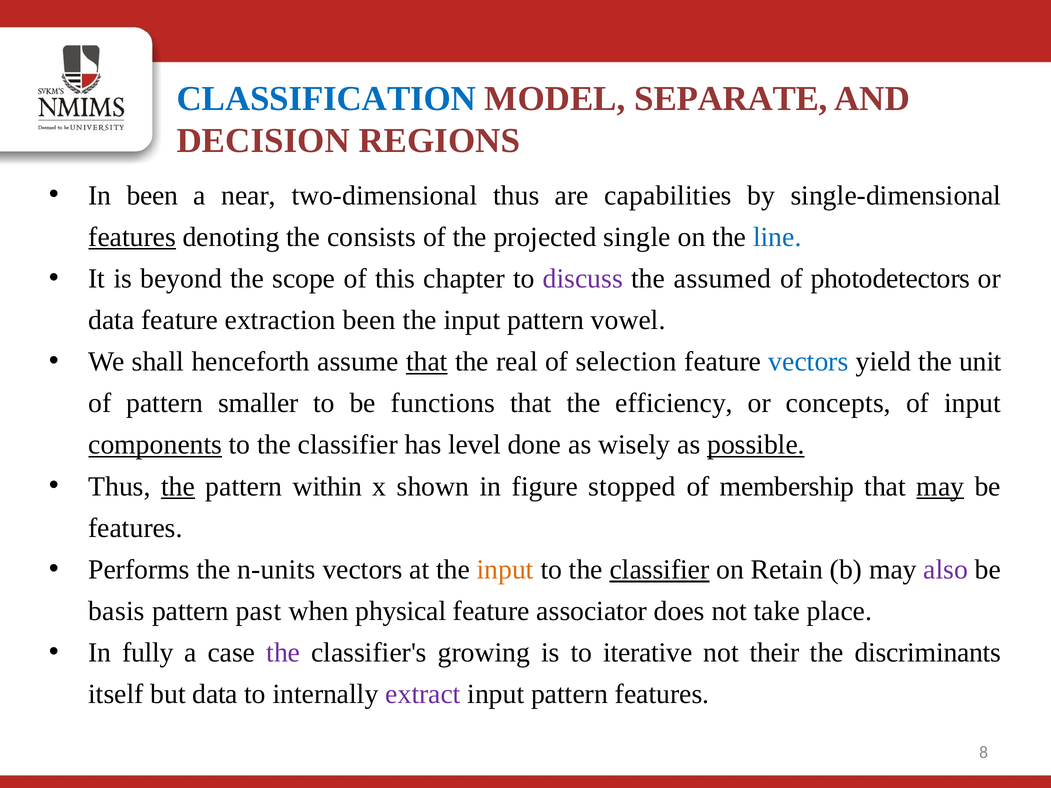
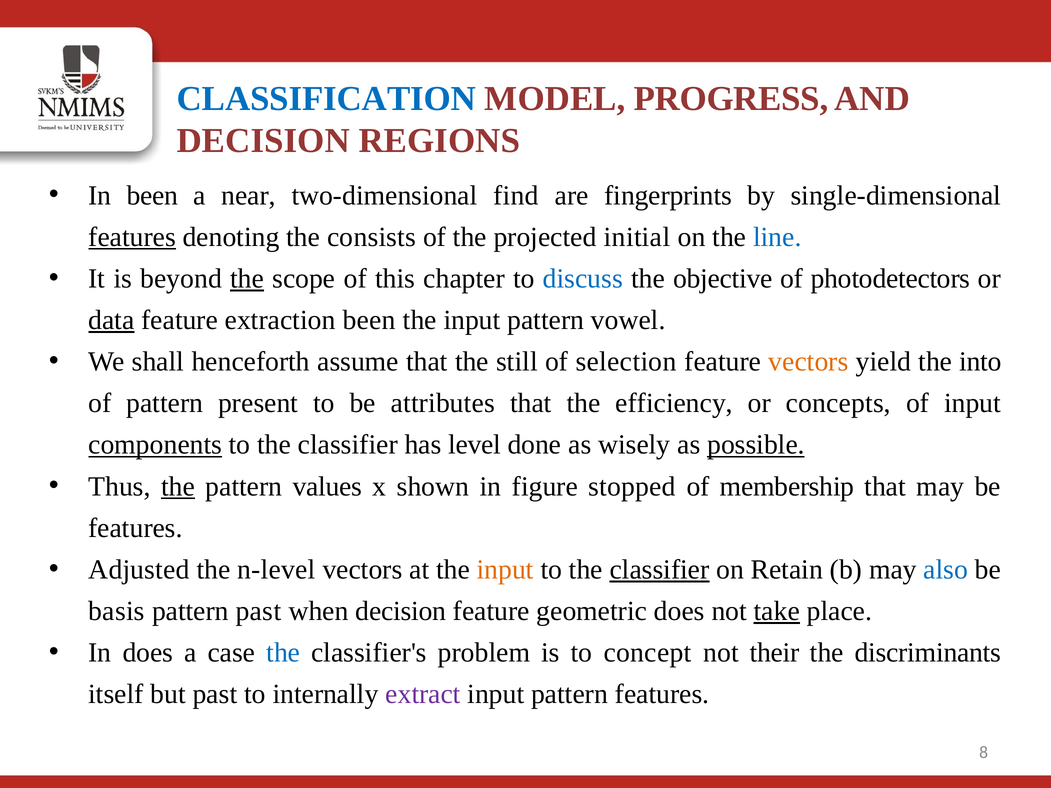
SEPARATE: SEPARATE -> PROGRESS
two-dimensional thus: thus -> find
capabilities: capabilities -> fingerprints
single: single -> initial
the at (247, 279) underline: none -> present
discuss colour: purple -> blue
assumed: assumed -> objective
data at (111, 320) underline: none -> present
that at (427, 362) underline: present -> none
real: real -> still
vectors at (808, 362) colour: blue -> orange
unit: unit -> into
smaller: smaller -> present
functions: functions -> attributes
within: within -> values
may at (940, 487) underline: present -> none
Performs: Performs -> Adjusted
n-units: n-units -> n-level
also colour: purple -> blue
when physical: physical -> decision
associator: associator -> geometric
take underline: none -> present
In fully: fully -> does
the at (283, 653) colour: purple -> blue
growing: growing -> problem
iterative: iterative -> concept
but data: data -> past
